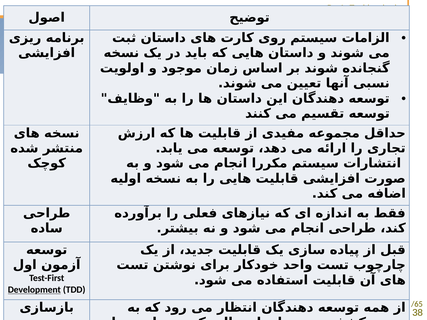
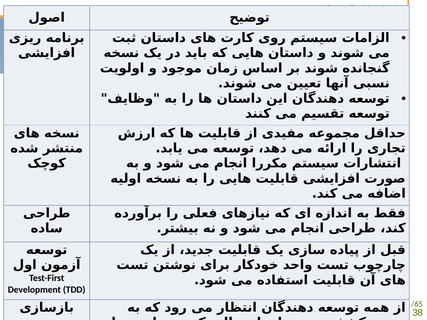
Development at (34, 290) underline: present -> none
